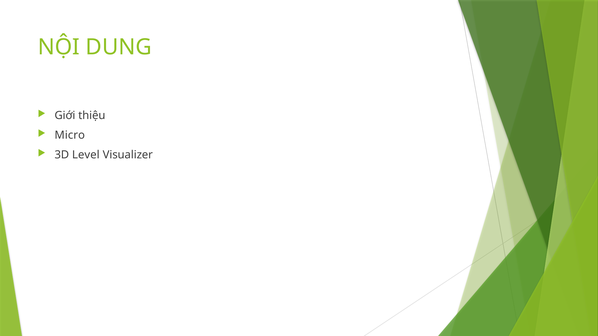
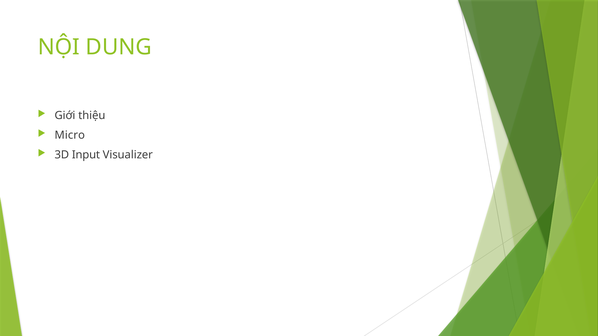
Level: Level -> Input
